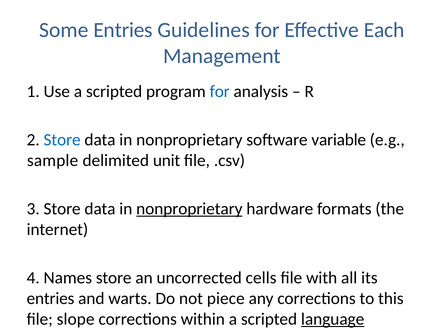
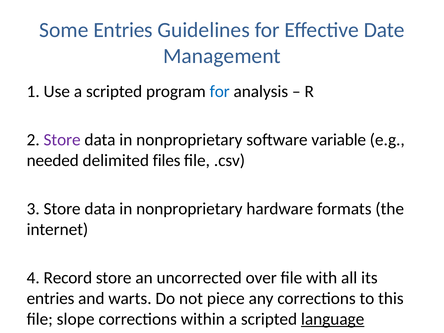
Each: Each -> Date
Store at (62, 140) colour: blue -> purple
sample: sample -> needed
unit: unit -> files
nonproprietary at (189, 209) underline: present -> none
Names: Names -> Record
cells: cells -> over
